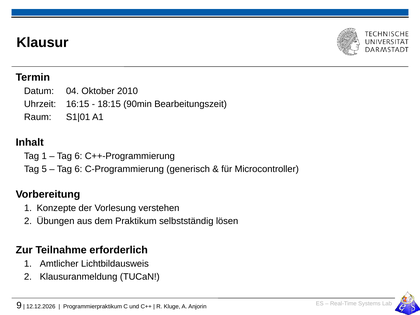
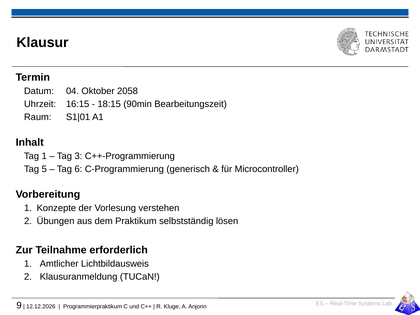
2010: 2010 -> 2058
6 at (78, 156): 6 -> 3
